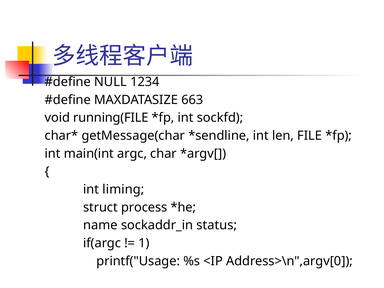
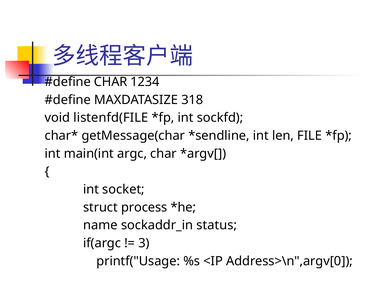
NULL at (111, 82): NULL -> CHAR
663: 663 -> 318
running(FILE: running(FILE -> listenfd(FILE
liming: liming -> socket
1: 1 -> 3
